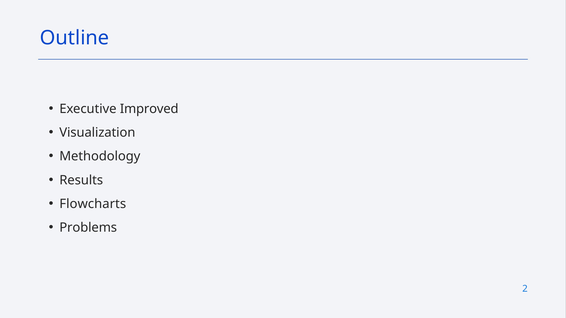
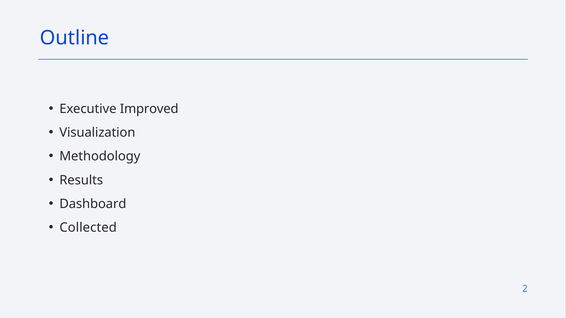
Flowcharts: Flowcharts -> Dashboard
Problems: Problems -> Collected
